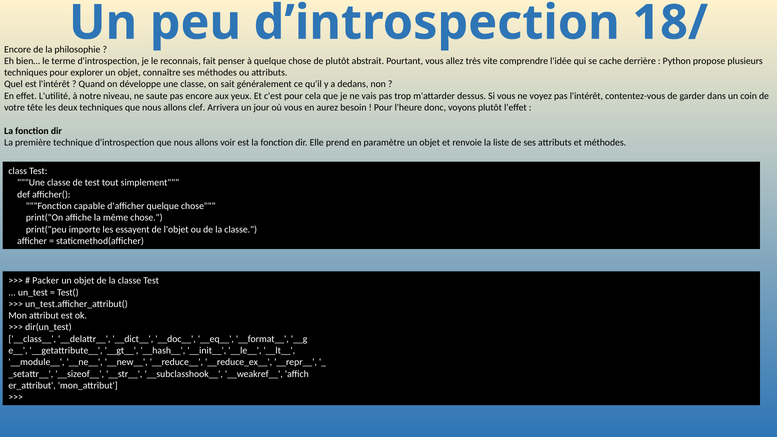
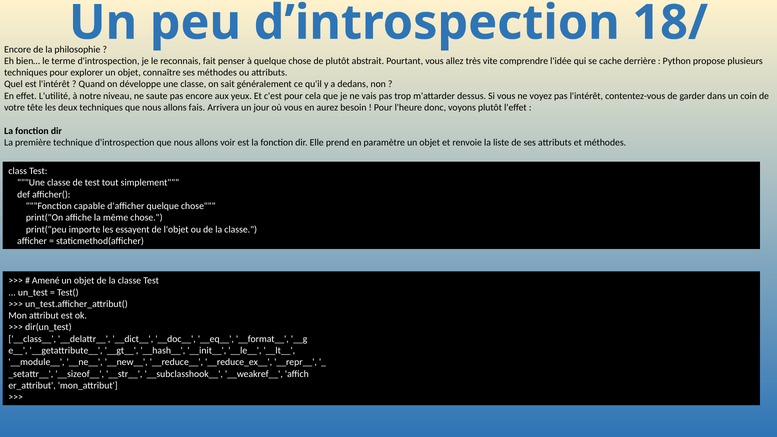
clef: clef -> fais
Packer: Packer -> Amené
